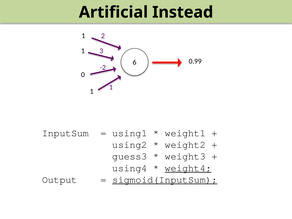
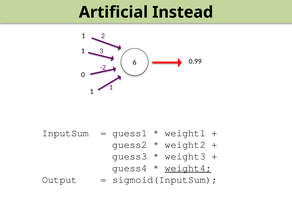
using1: using1 -> guess1
using2: using2 -> guess2
using4: using4 -> guess4
sigmoid(InputSum underline: present -> none
